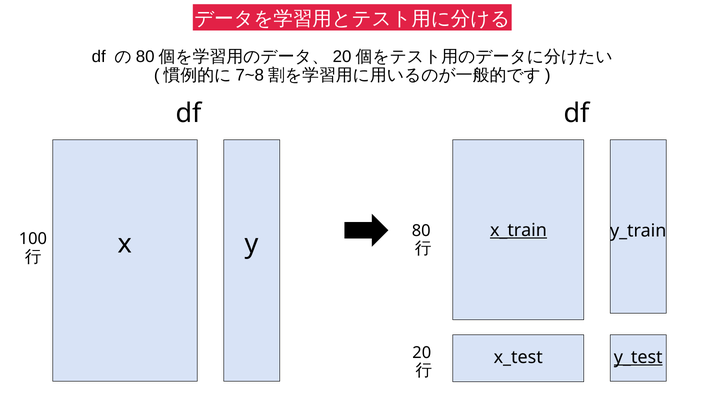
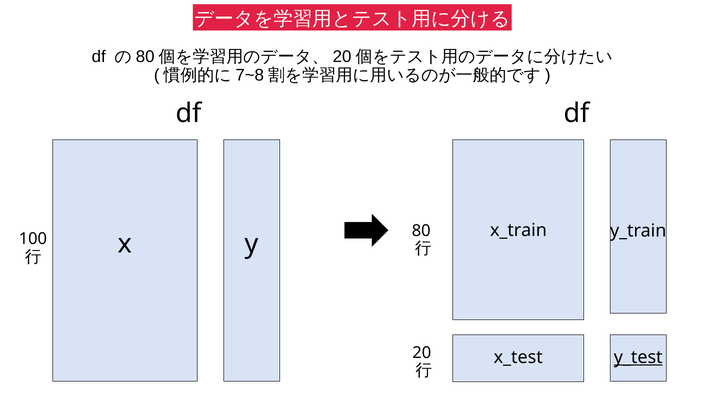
x_train underline: present -> none
